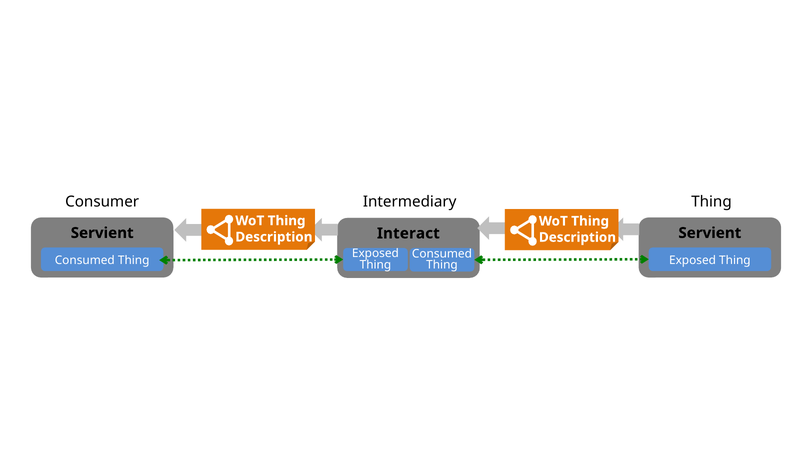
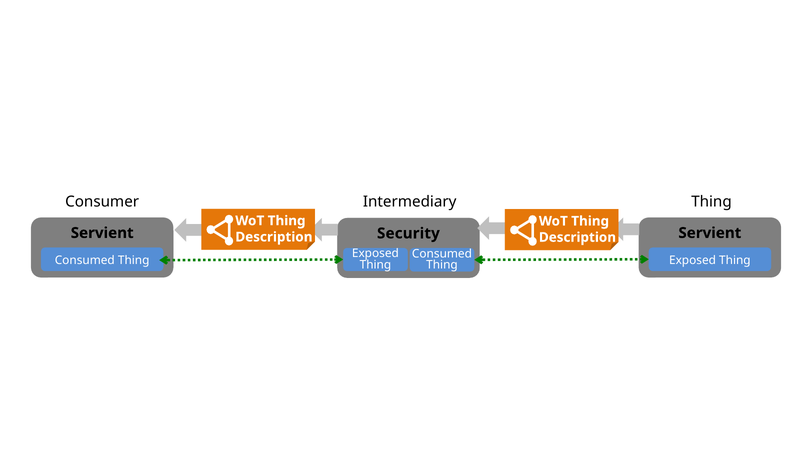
Interact: Interact -> Security
